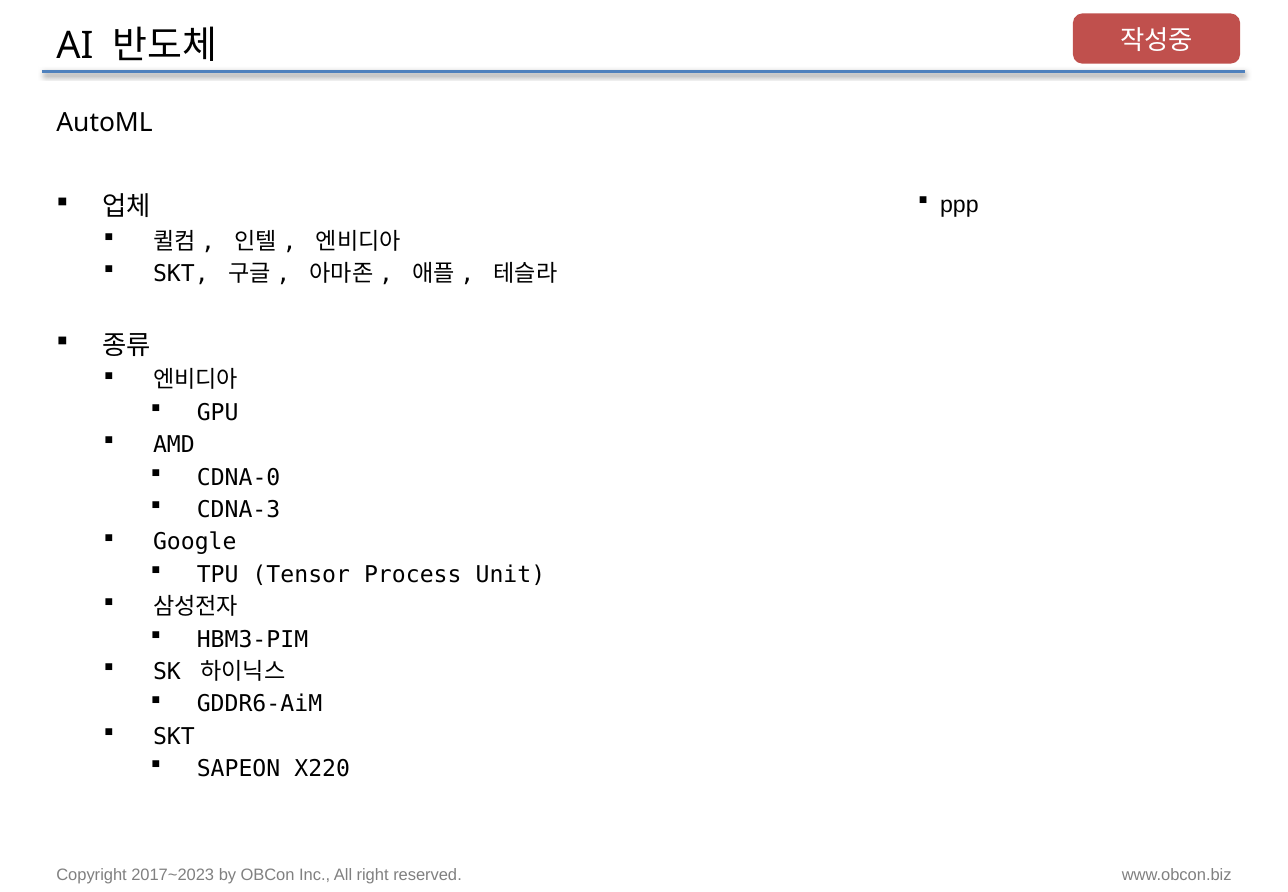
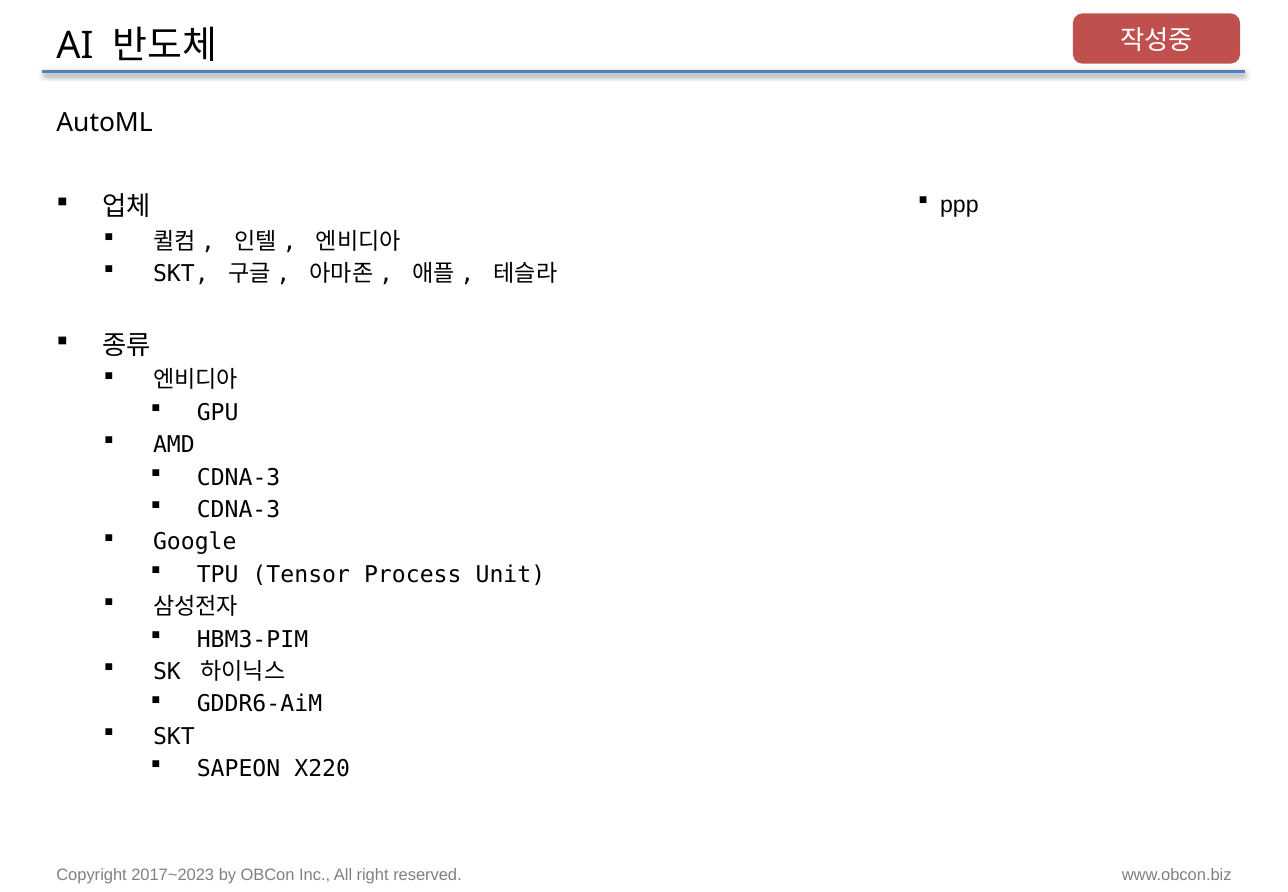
CDNA-0 at (239, 477): CDNA-0 -> CDNA-3
